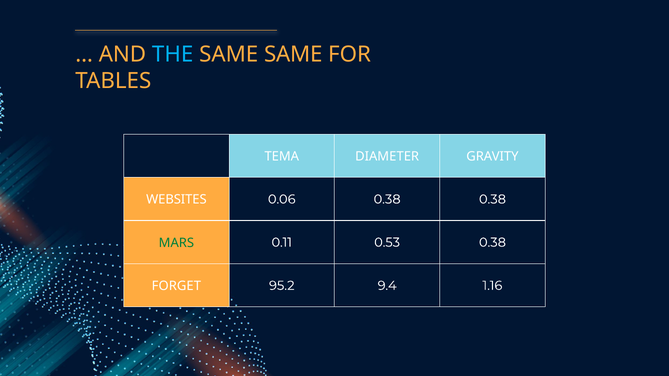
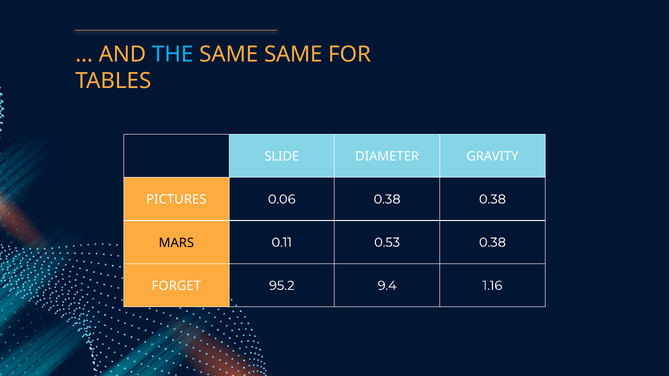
TEMA: TEMA -> SLIDE
WEBSITES: WEBSITES -> PICTURES
MARS colour: green -> black
